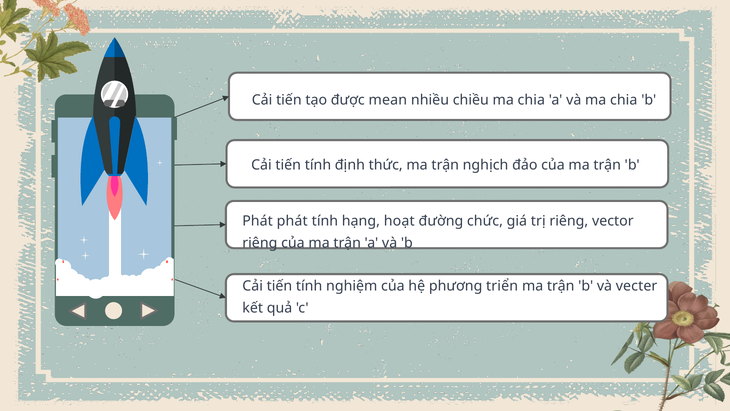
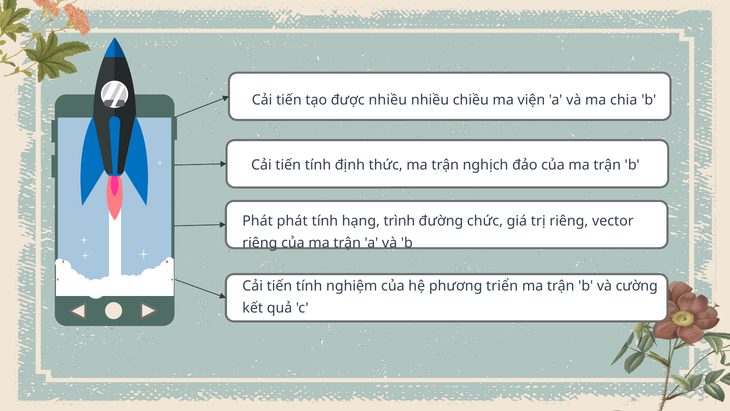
được mean: mean -> nhiều
chiều ma chia: chia -> viện
hoạt: hoạt -> trình
vecter: vecter -> cường
